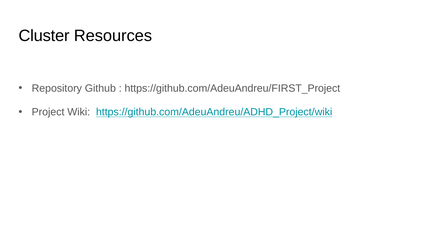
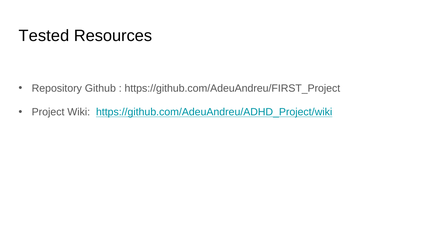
Cluster: Cluster -> Tested
